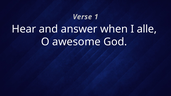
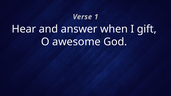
alle: alle -> gift
